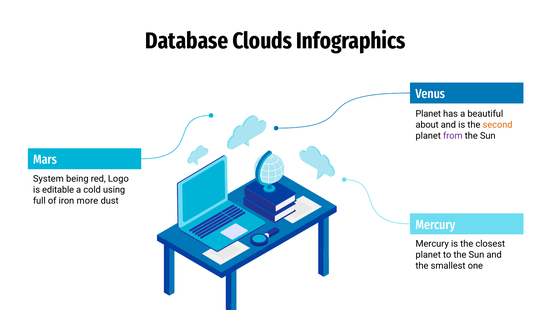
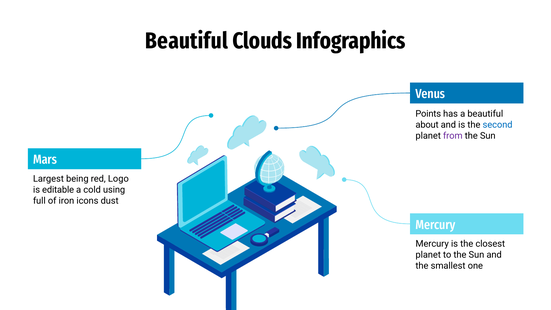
Database at (187, 41): Database -> Beautiful
Planet at (428, 114): Planet -> Points
second colour: orange -> blue
System: System -> Largest
more: more -> icons
